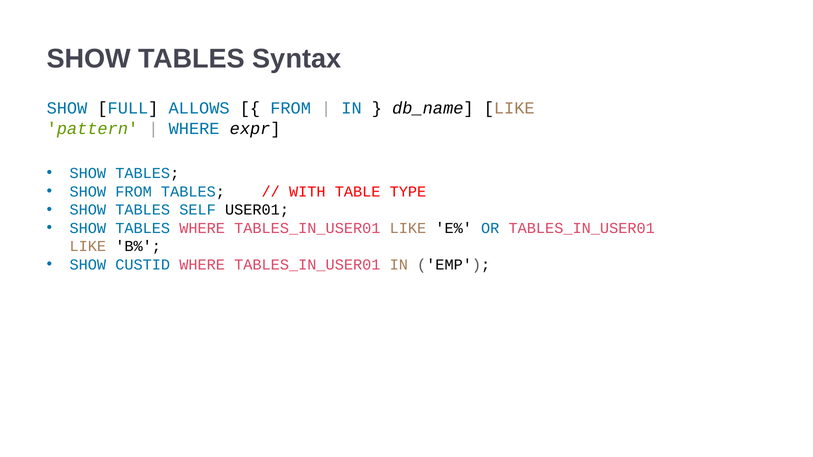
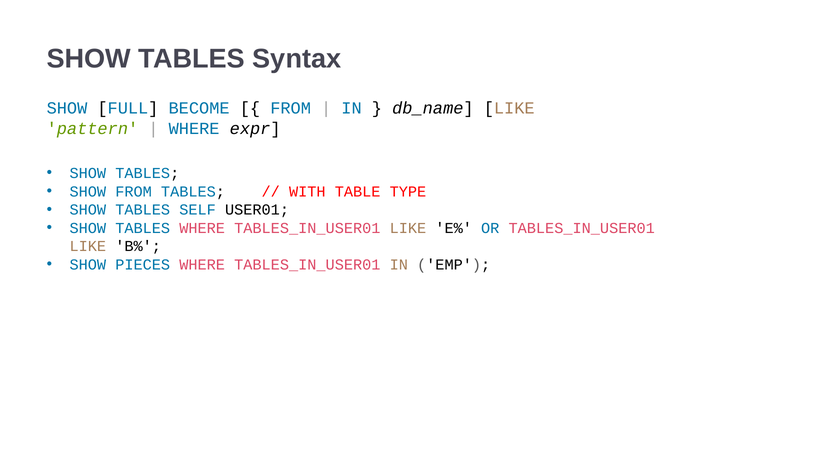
ALLOWS: ALLOWS -> BECOME
CUSTID: CUSTID -> PIECES
